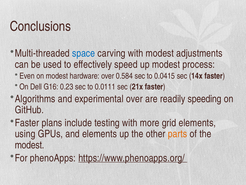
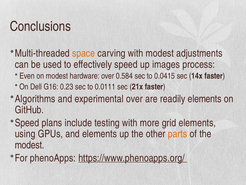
space colour: blue -> orange
up modest: modest -> images
readily speeding: speeding -> elements
Faster at (27, 123): Faster -> Speed
